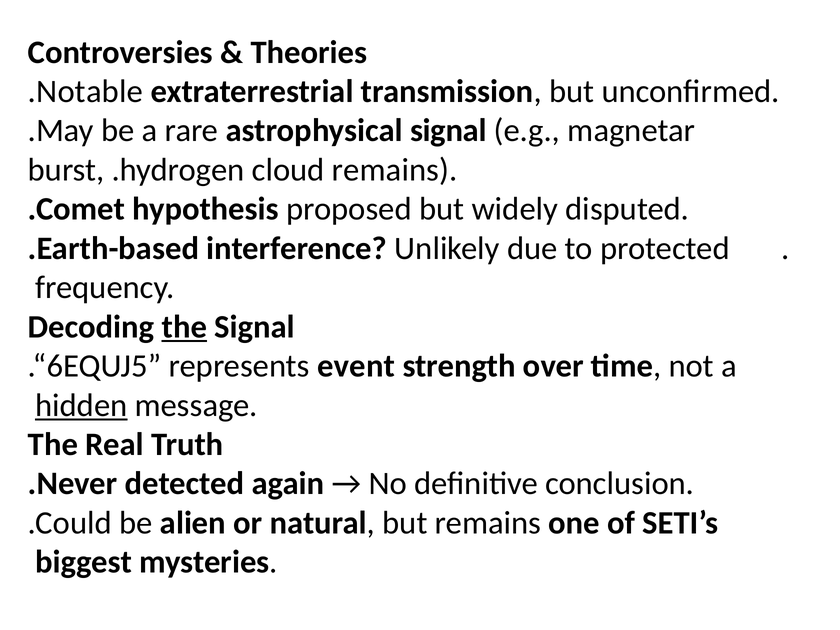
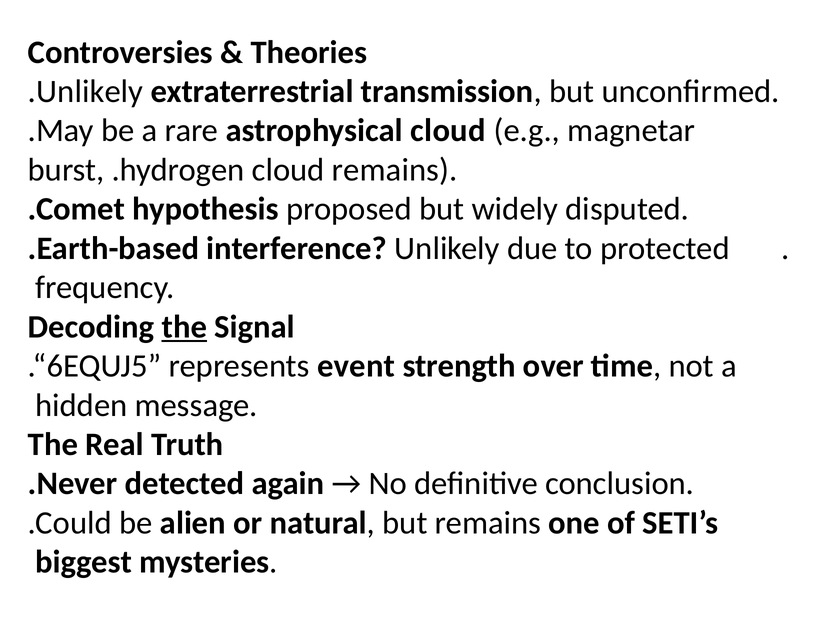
.Notable: .Notable -> .Unlikely
astrophysical signal: signal -> cloud
hidden underline: present -> none
